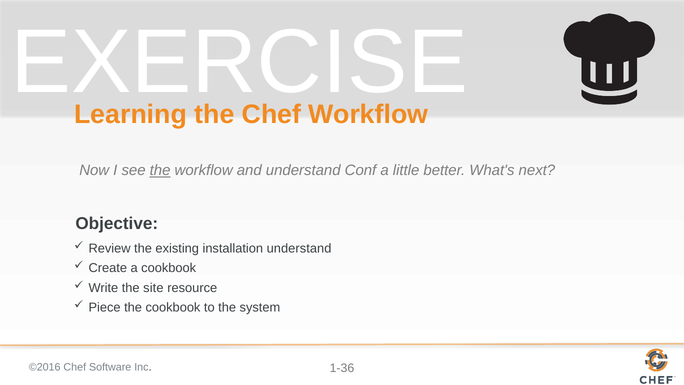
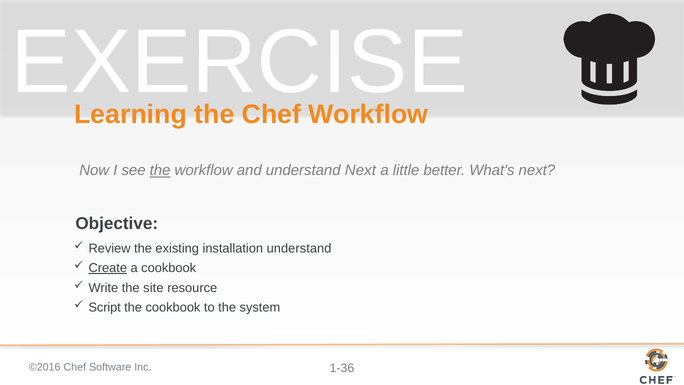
understand Conf: Conf -> Next
Create underline: none -> present
Piece: Piece -> Script
